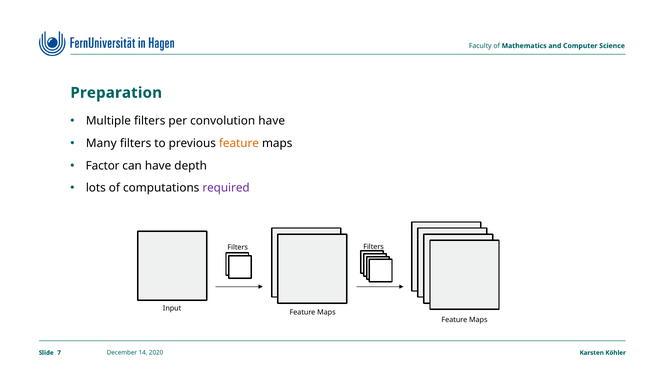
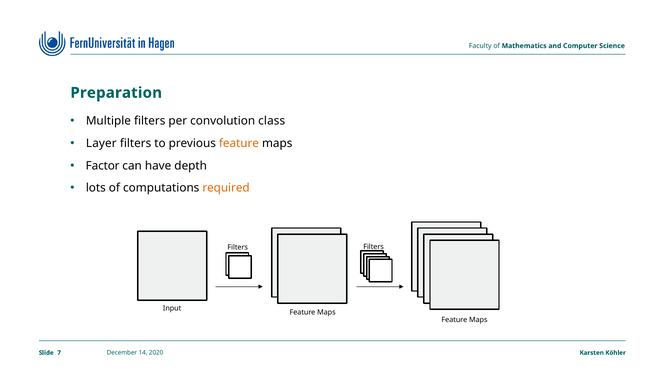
convolution have: have -> class
Many: Many -> Layer
required colour: purple -> orange
